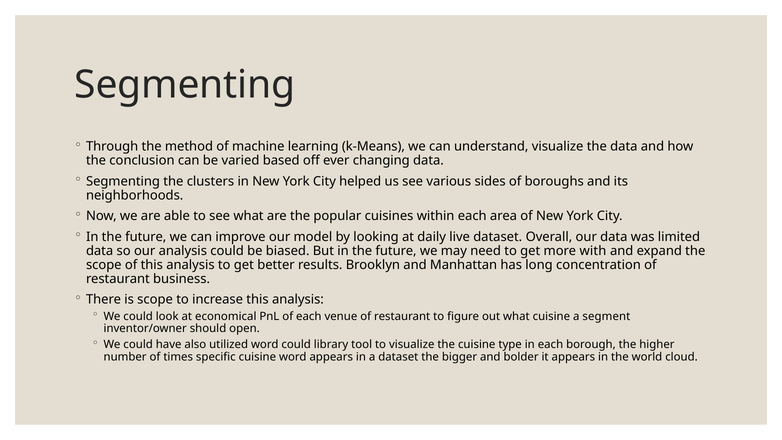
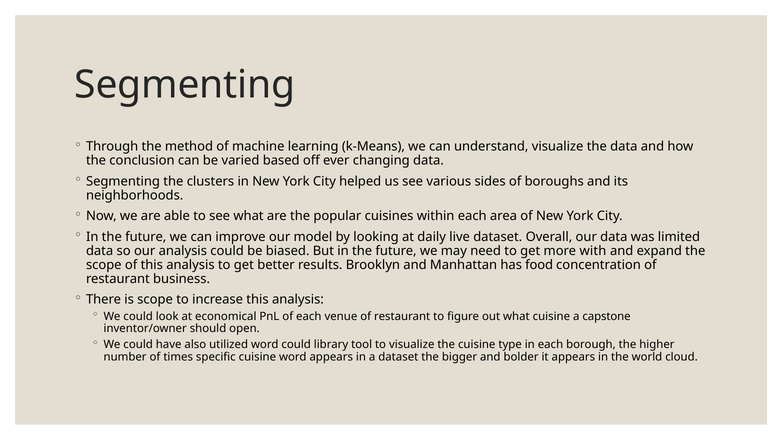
long: long -> food
segment: segment -> capstone
